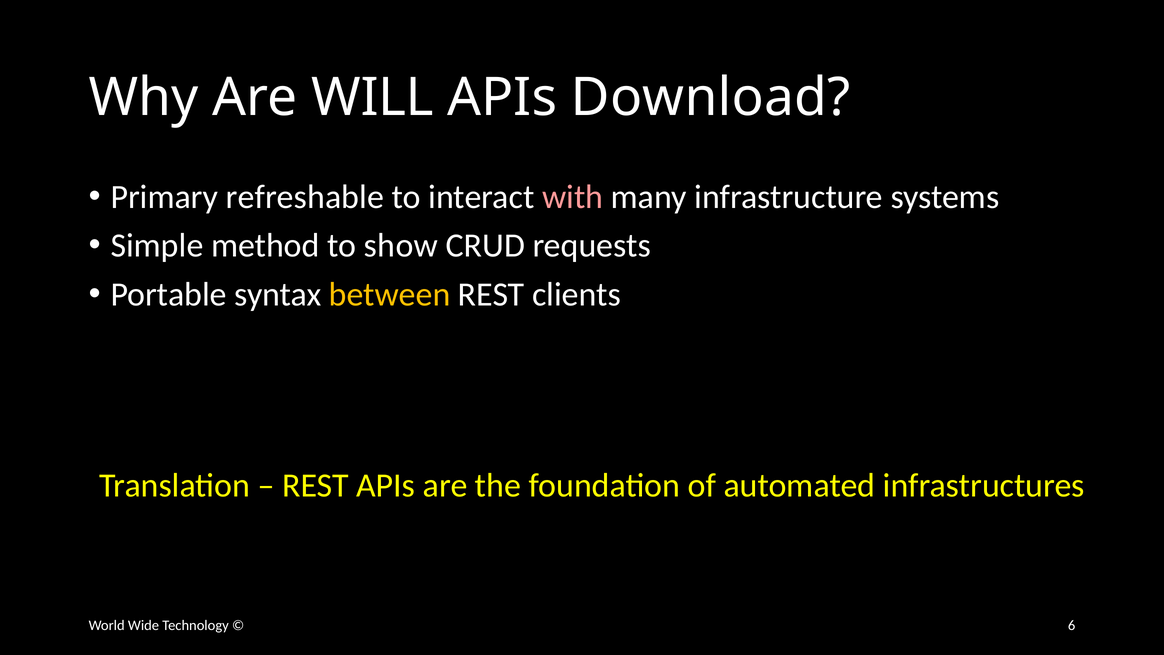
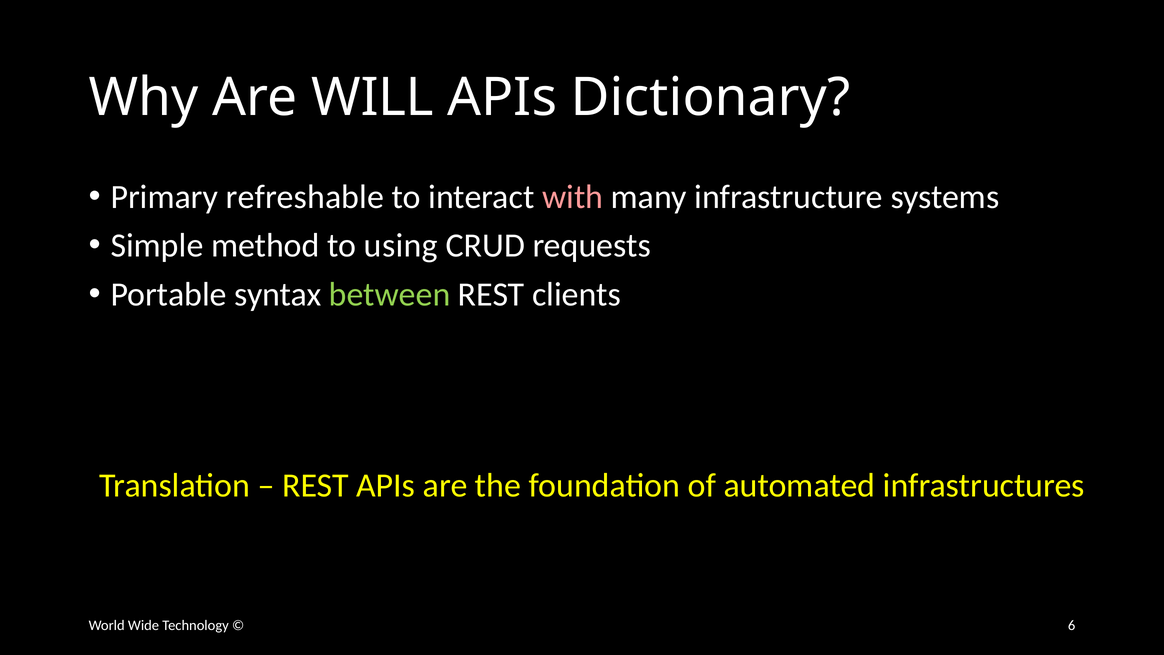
Download: Download -> Dictionary
show: show -> using
between colour: yellow -> light green
